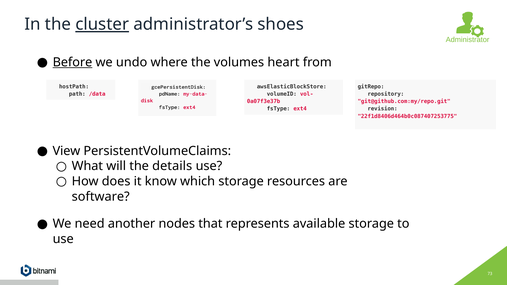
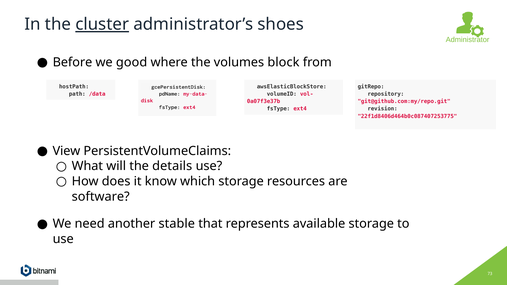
Before underline: present -> none
undo: undo -> good
heart: heart -> block
nodes: nodes -> stable
